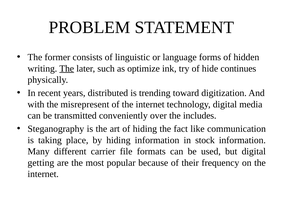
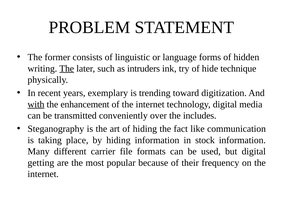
optimize: optimize -> intruders
continues: continues -> technique
distributed: distributed -> exemplary
with underline: none -> present
misrepresent: misrepresent -> enhancement
